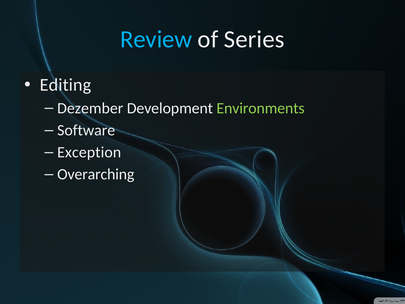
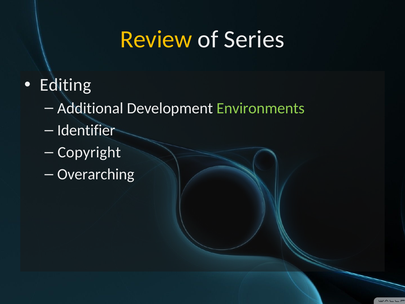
Review colour: light blue -> yellow
Dezember: Dezember -> Additional
Software: Software -> Identifier
Exception: Exception -> Copyright
